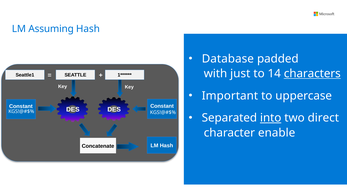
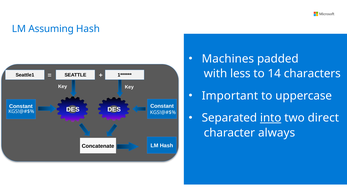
Database: Database -> Machines
just: just -> less
characters underline: present -> none
enable: enable -> always
